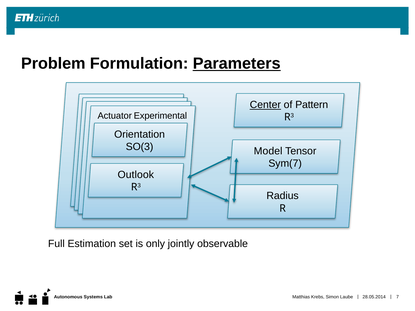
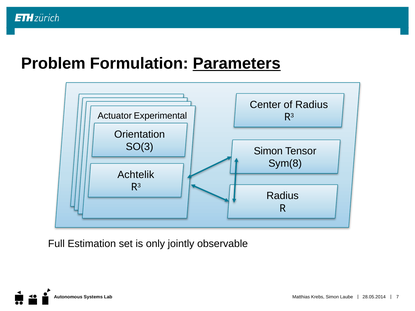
Center underline: present -> none
of Pattern: Pattern -> Radius
Model at (268, 151): Model -> Simon
Sym(7: Sym(7 -> Sym(8
Outlook: Outlook -> Achtelik
